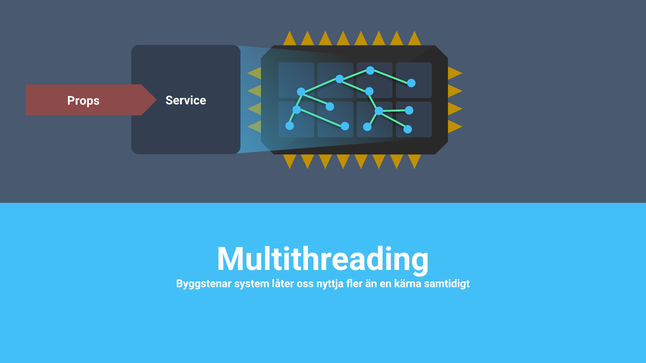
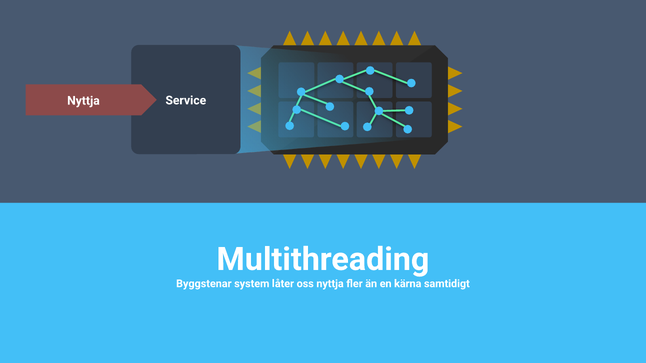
Props at (83, 101): Props -> Nyttja
